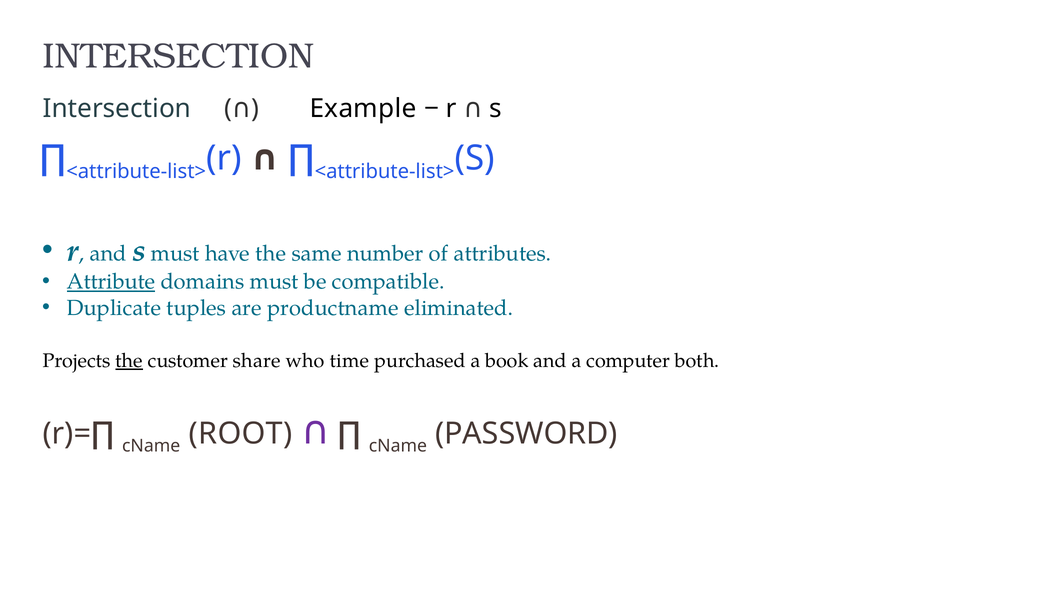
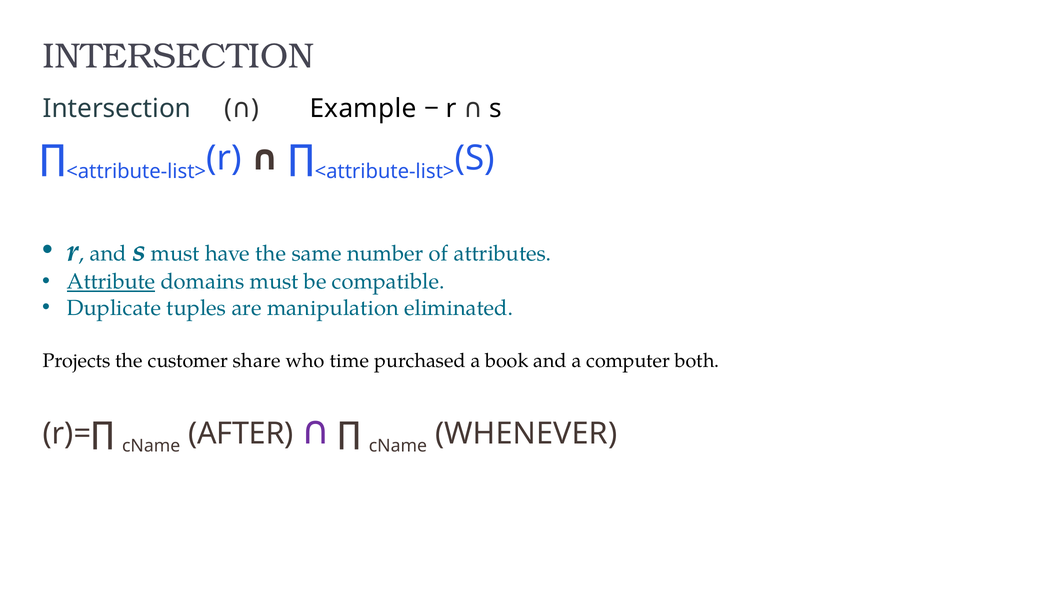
productname: productname -> manipulation
the at (129, 361) underline: present -> none
ROOT: ROOT -> AFTER
PASSWORD: PASSWORD -> WHENEVER
